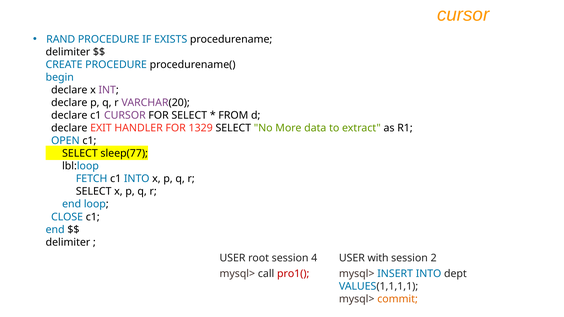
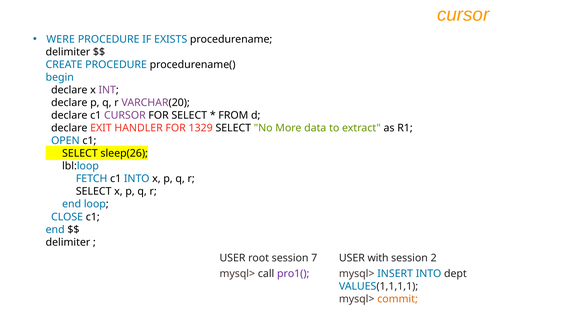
RAND: RAND -> WERE
sleep(77: sleep(77 -> sleep(26
4: 4 -> 7
pro1( colour: red -> purple
